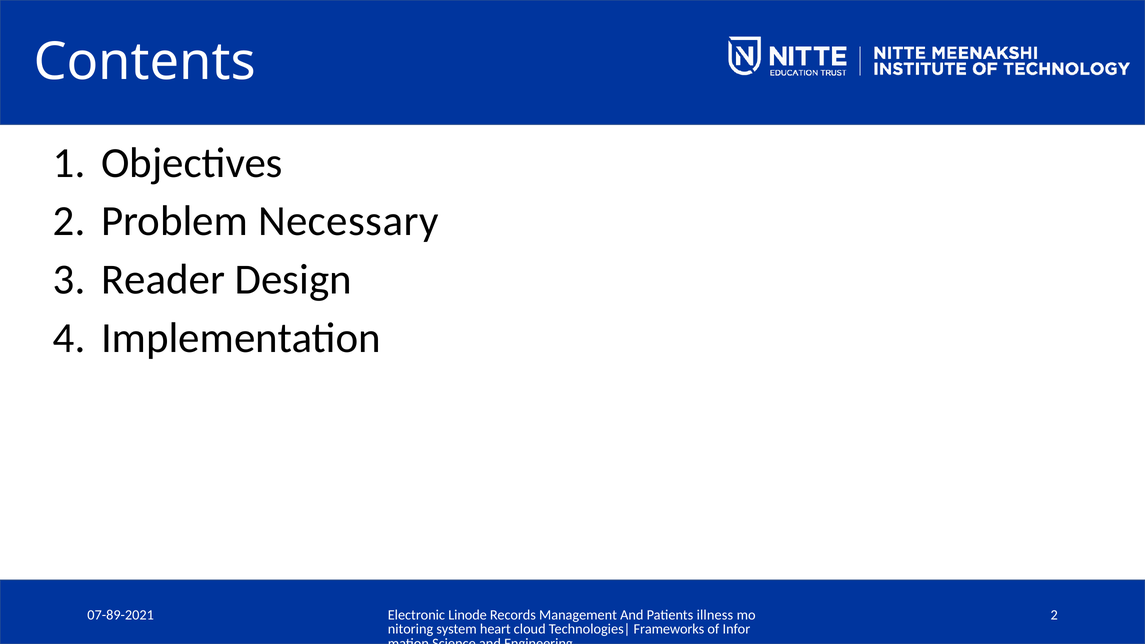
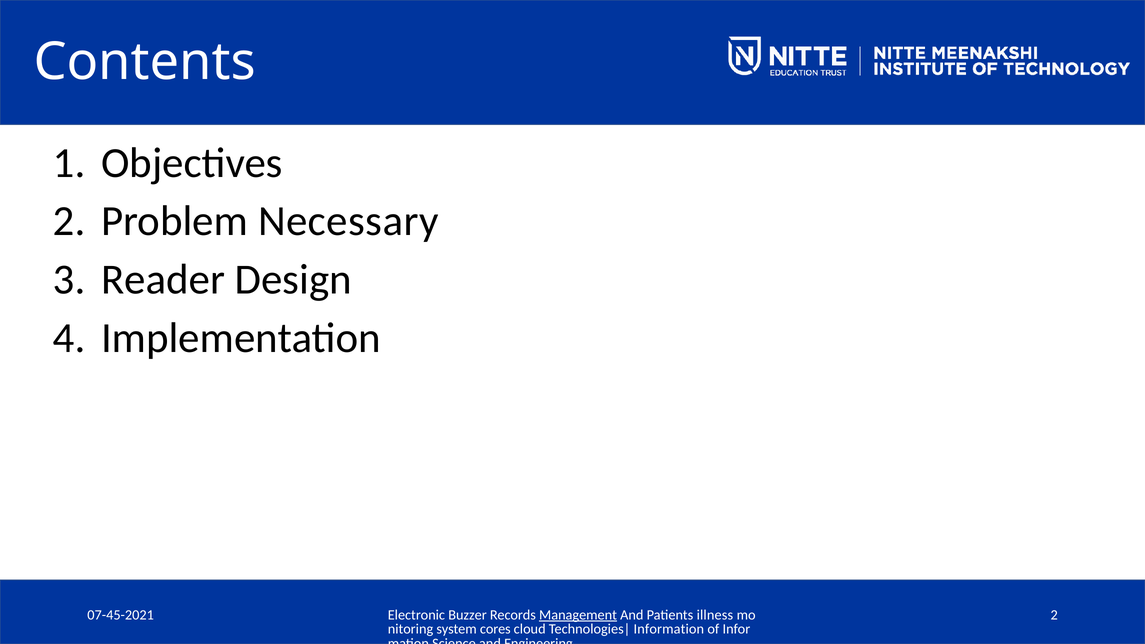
Linode: Linode -> Buzzer
Management underline: none -> present
07-89-2021: 07-89-2021 -> 07-45-2021
heart: heart -> cores
Frameworks: Frameworks -> Information
